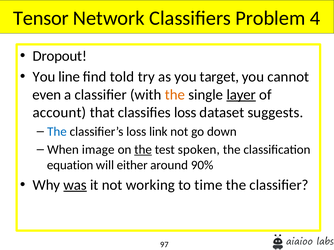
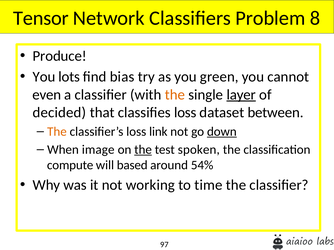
4: 4 -> 8
Dropout: Dropout -> Produce
line: line -> lots
told: told -> bias
target: target -> green
account: account -> decided
suggests: suggests -> between
The at (57, 132) colour: blue -> orange
down underline: none -> present
equation: equation -> compute
either: either -> based
90%: 90% -> 54%
was underline: present -> none
